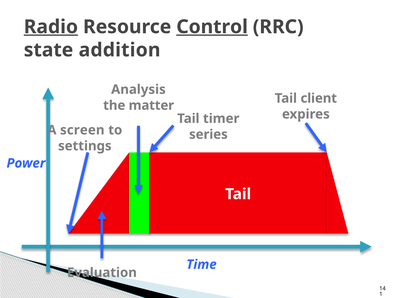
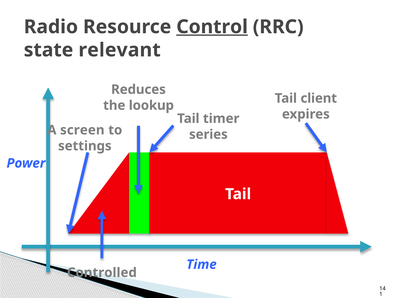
Radio underline: present -> none
addition: addition -> relevant
Analysis: Analysis -> Reduces
matter: matter -> lookup
Evaluation: Evaluation -> Controlled
